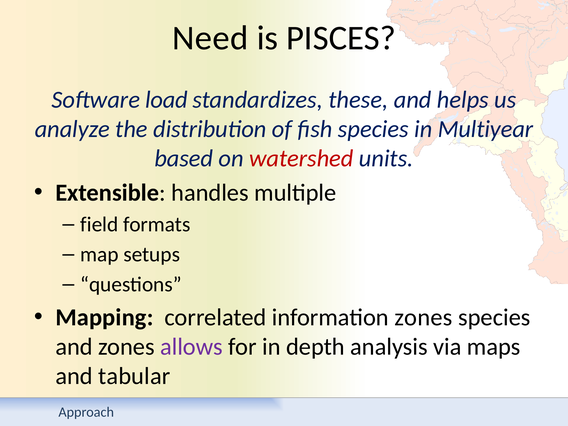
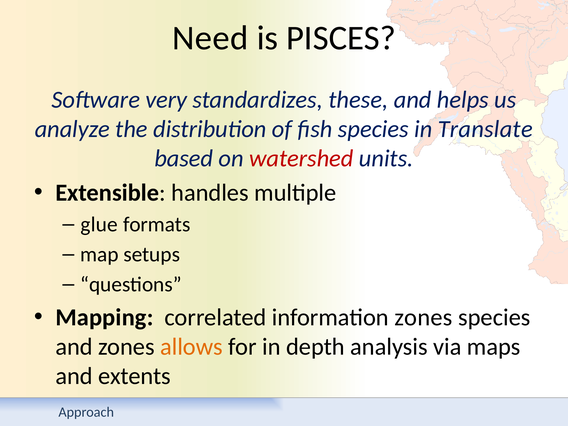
load: load -> very
Multiyear: Multiyear -> Translate
field: field -> glue
allows colour: purple -> orange
tabular: tabular -> extents
